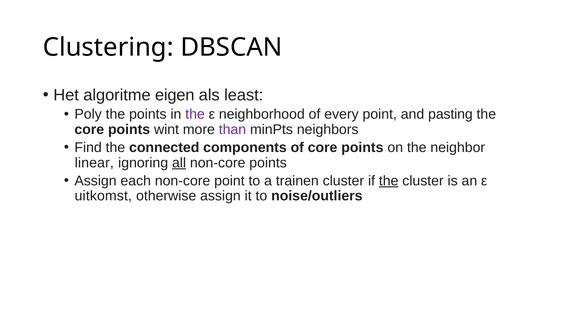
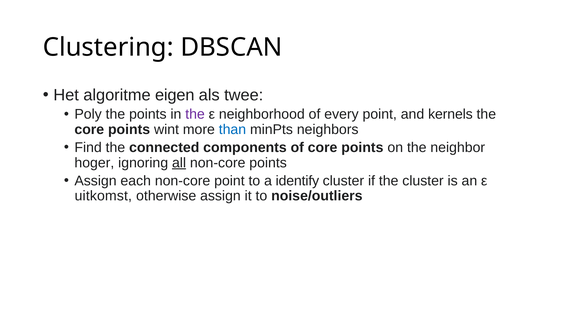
least: least -> twee
pasting: pasting -> kernels
than colour: purple -> blue
linear: linear -> hoger
trainen: trainen -> identify
the at (389, 181) underline: present -> none
